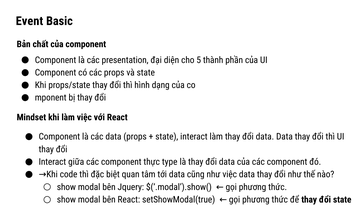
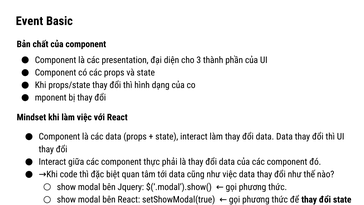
5: 5 -> 3
type: type -> phải
